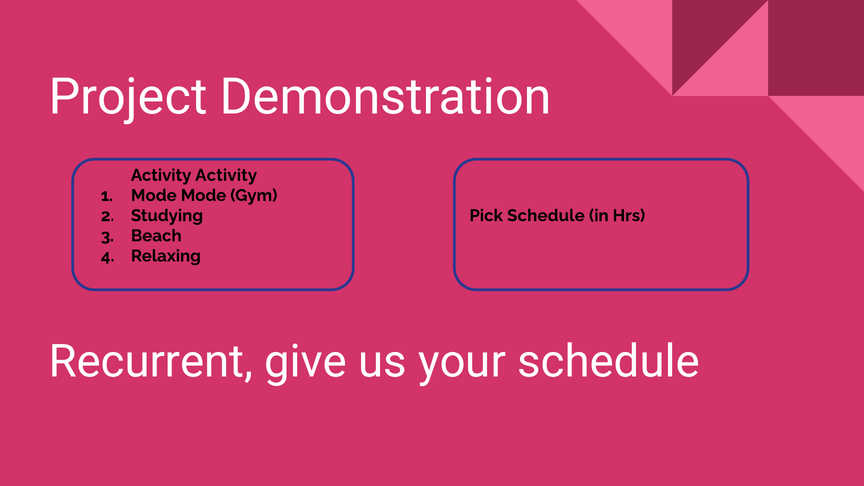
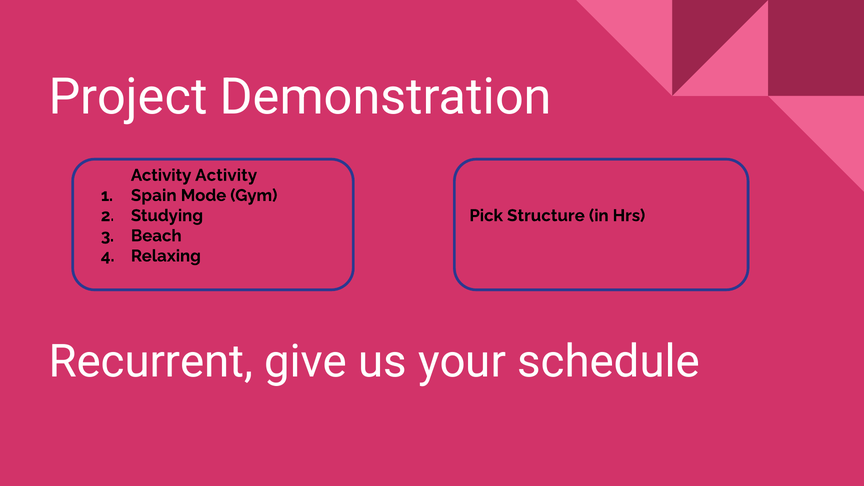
Mode at (154, 195): Mode -> Spain
Pick Schedule: Schedule -> Structure
